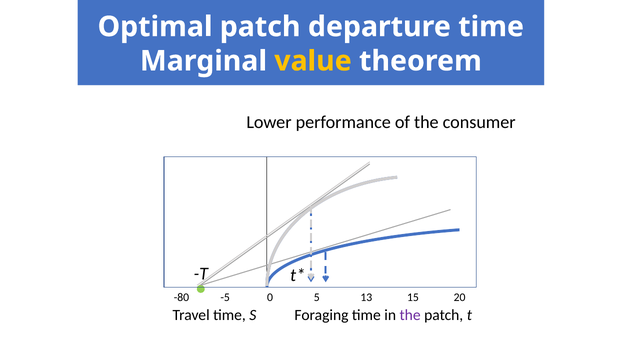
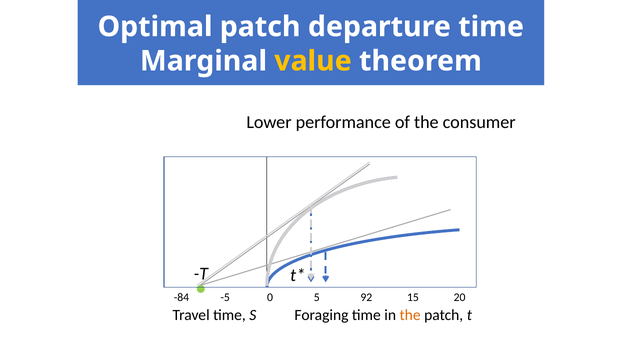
-80: -80 -> -84
13: 13 -> 92
the at (410, 315) colour: purple -> orange
